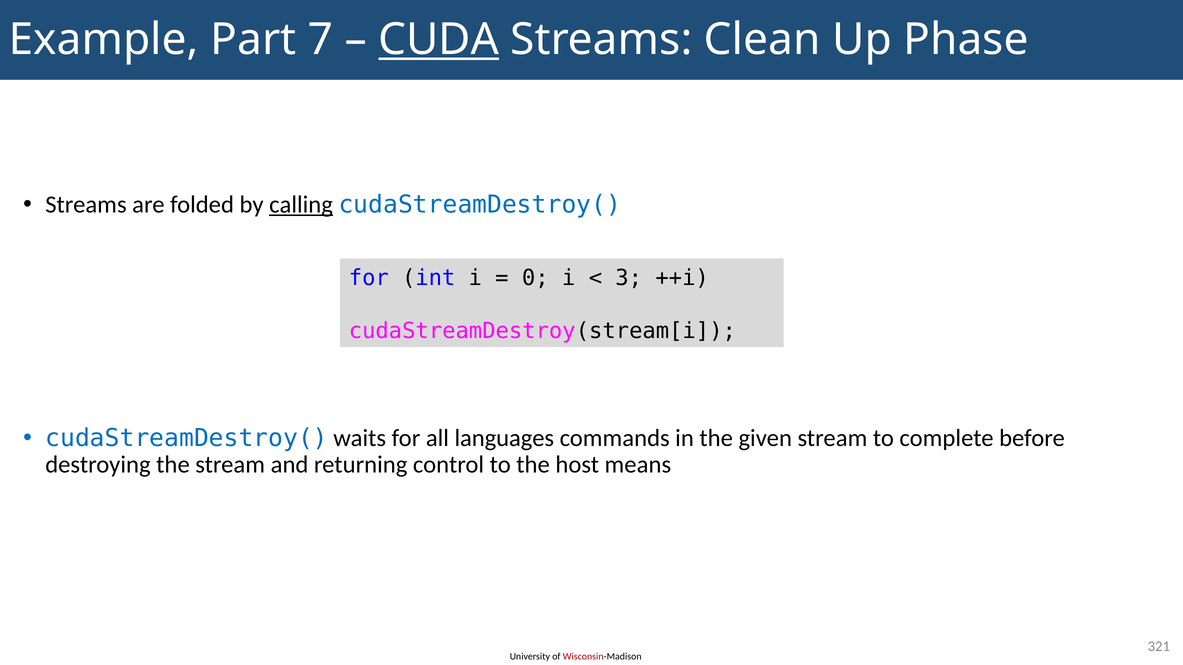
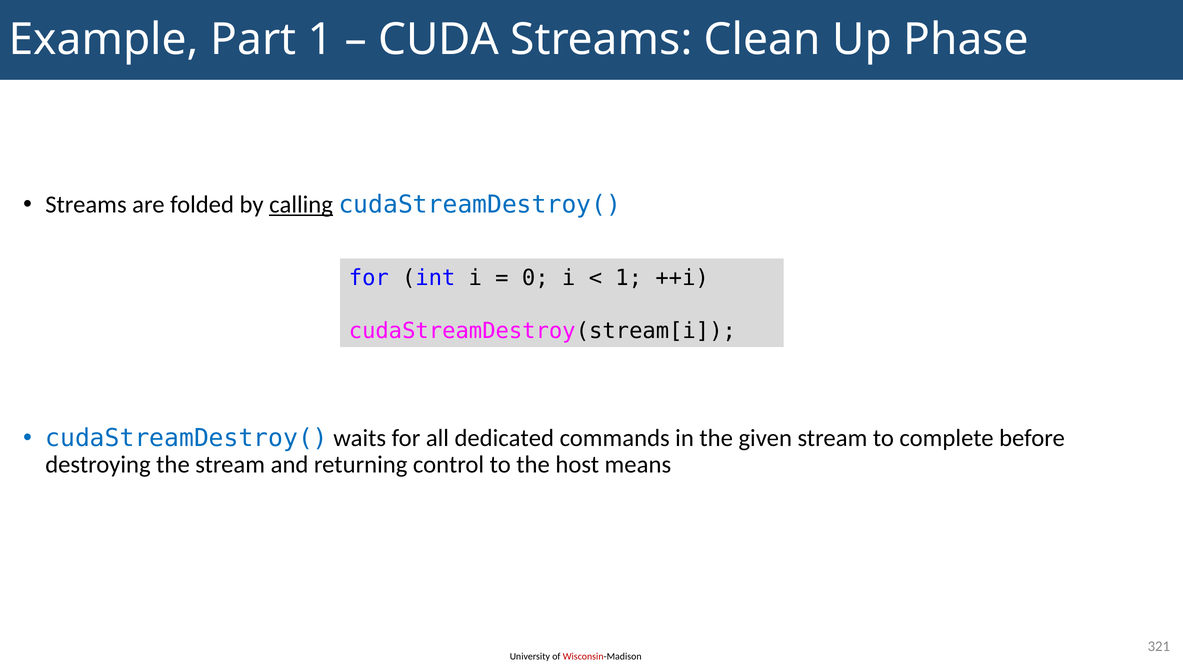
Part 7: 7 -> 1
CUDA underline: present -> none
3 at (629, 278): 3 -> 1
languages: languages -> dedicated
